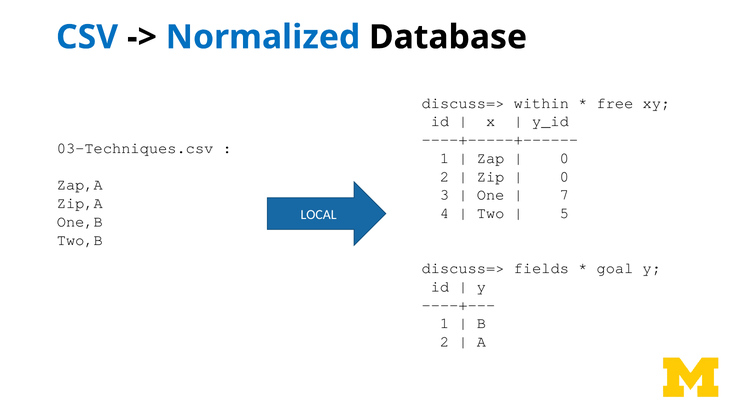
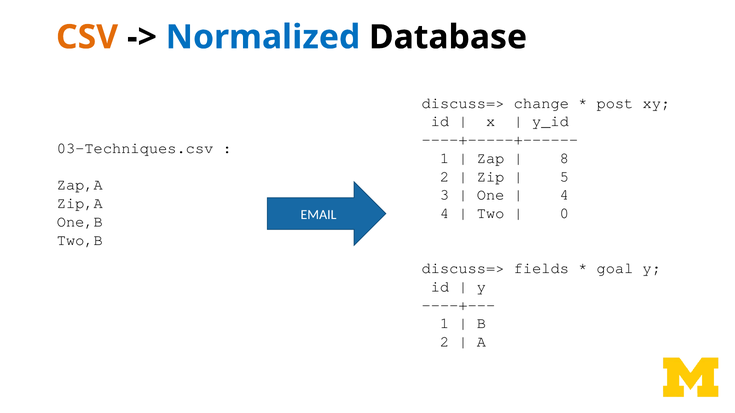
CSV colour: blue -> orange
within: within -> change
free: free -> post
0 at (564, 158): 0 -> 8
0 at (564, 177): 0 -> 5
7 at (564, 195): 7 -> 4
5: 5 -> 0
LOCAL: LOCAL -> EMAIL
